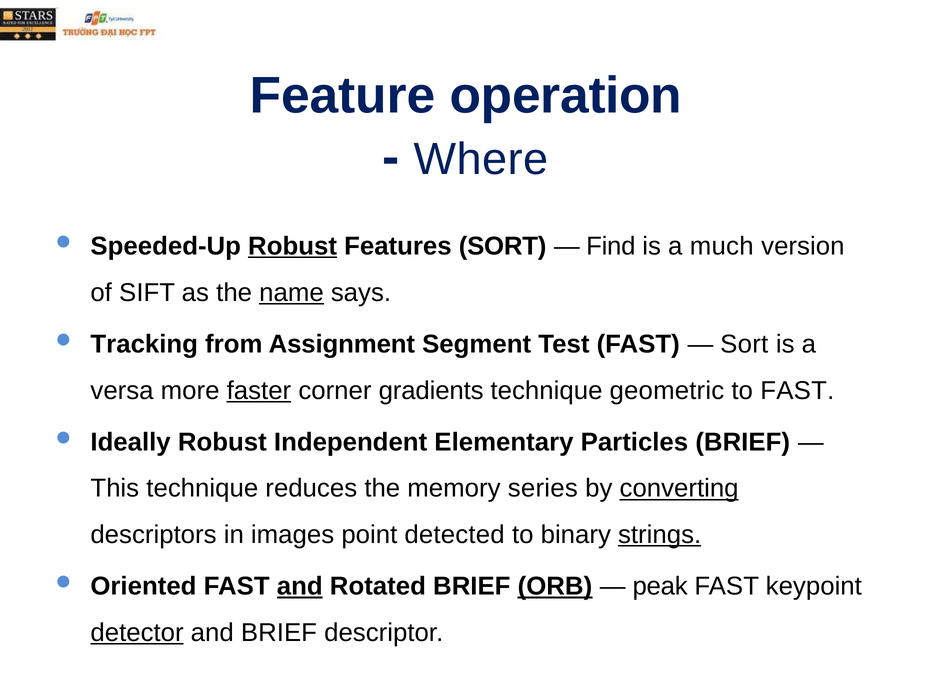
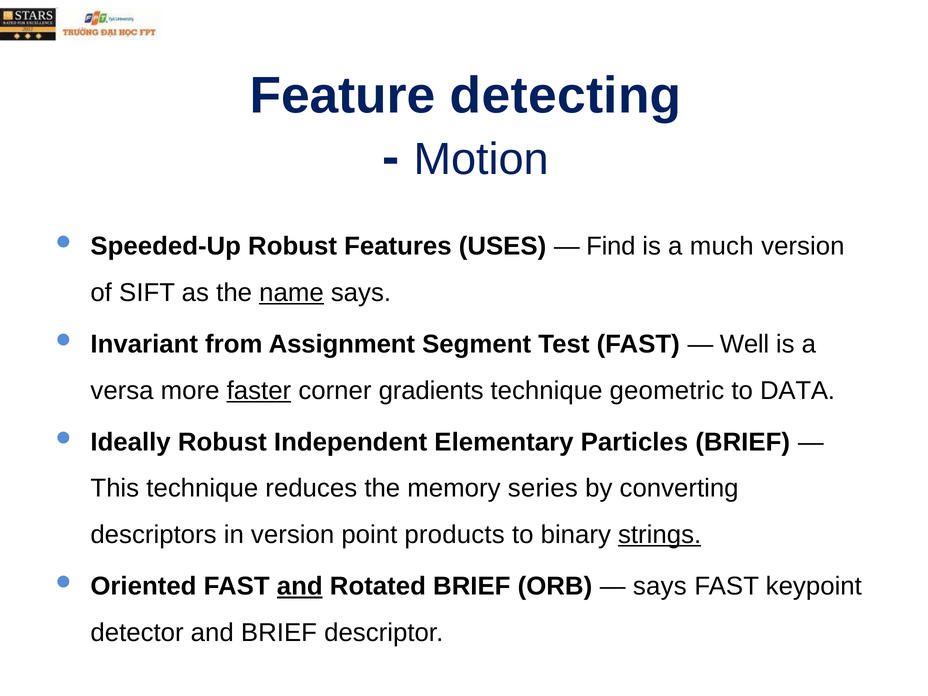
operation: operation -> detecting
Where: Where -> Motion
Robust at (293, 246) underline: present -> none
Features SORT: SORT -> USES
Tracking: Tracking -> Invariant
Sort at (744, 344): Sort -> Well
to FAST: FAST -> DATA
converting underline: present -> none
in images: images -> version
detected: detected -> products
ORB underline: present -> none
peak at (660, 586): peak -> says
detector underline: present -> none
